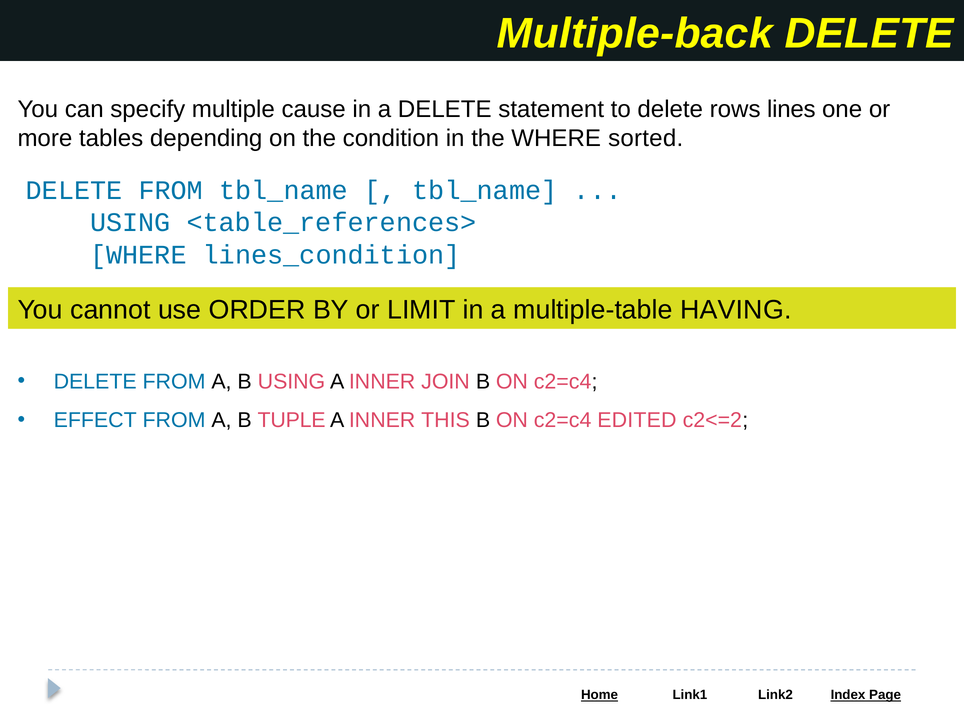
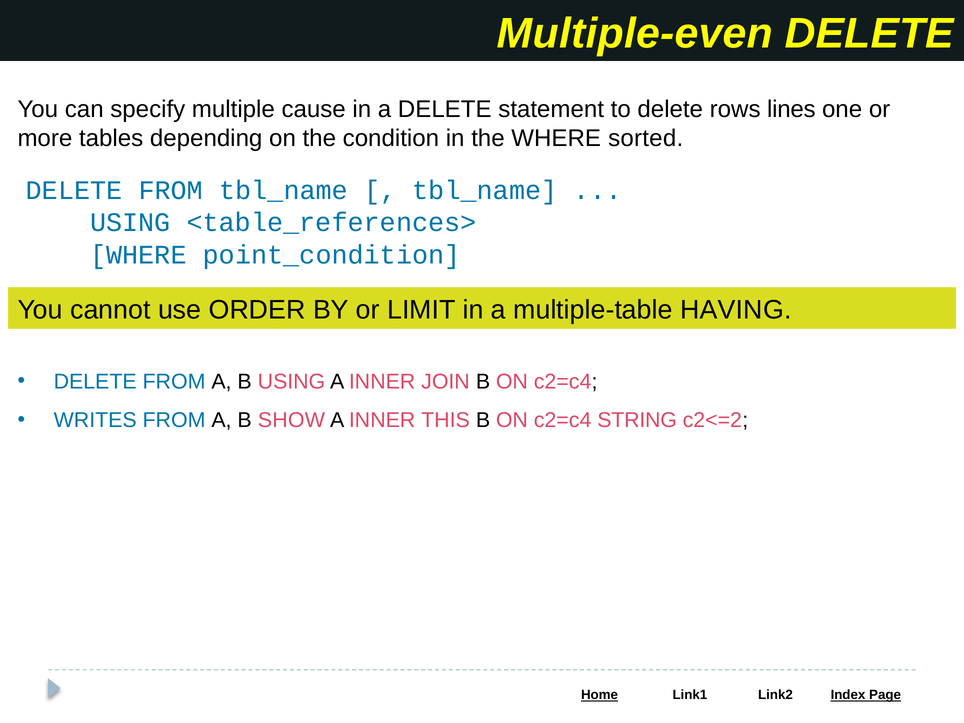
Multiple-back: Multiple-back -> Multiple-even
lines_condition: lines_condition -> point_condition
EFFECT: EFFECT -> WRITES
TUPLE: TUPLE -> SHOW
EDITED: EDITED -> STRING
